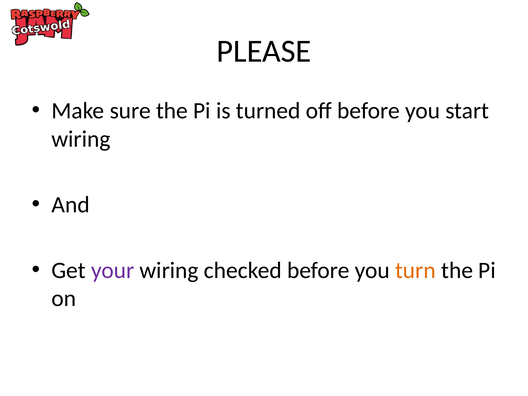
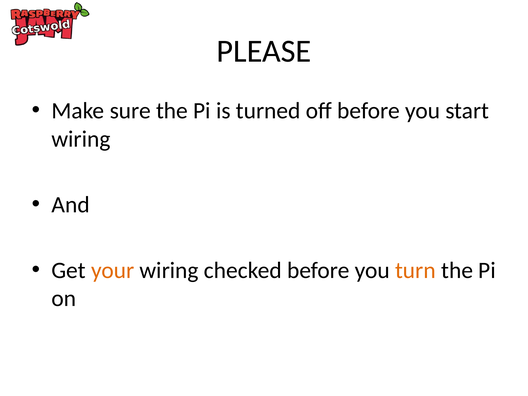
your colour: purple -> orange
